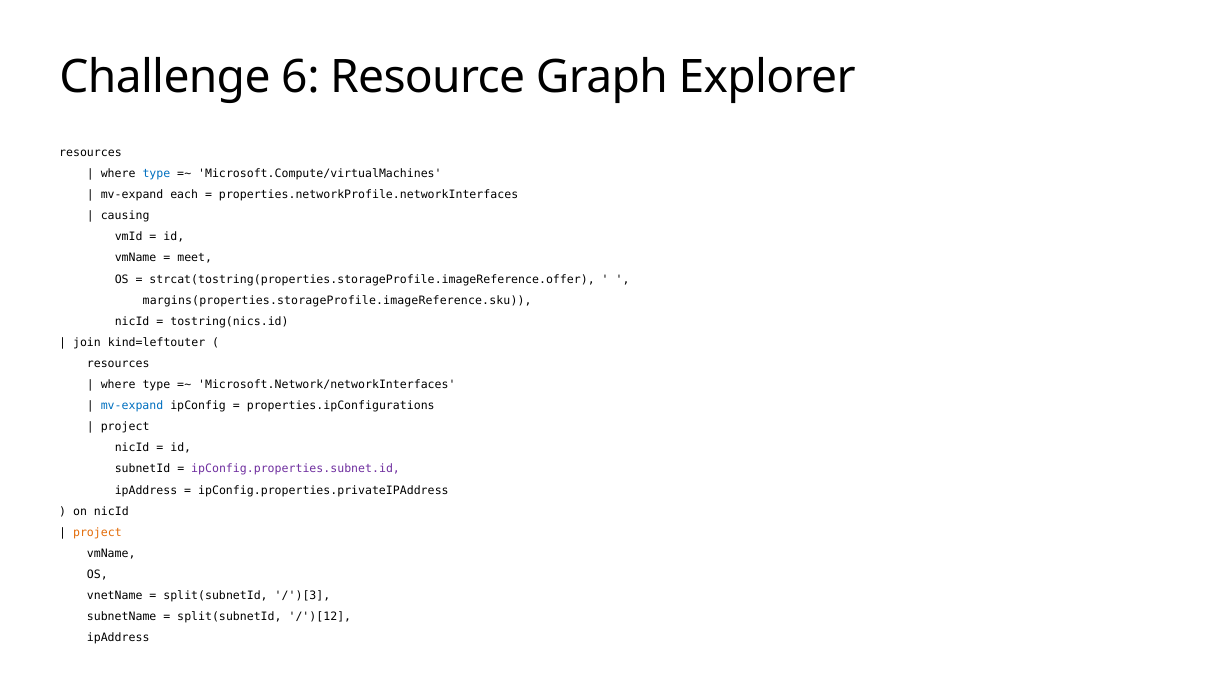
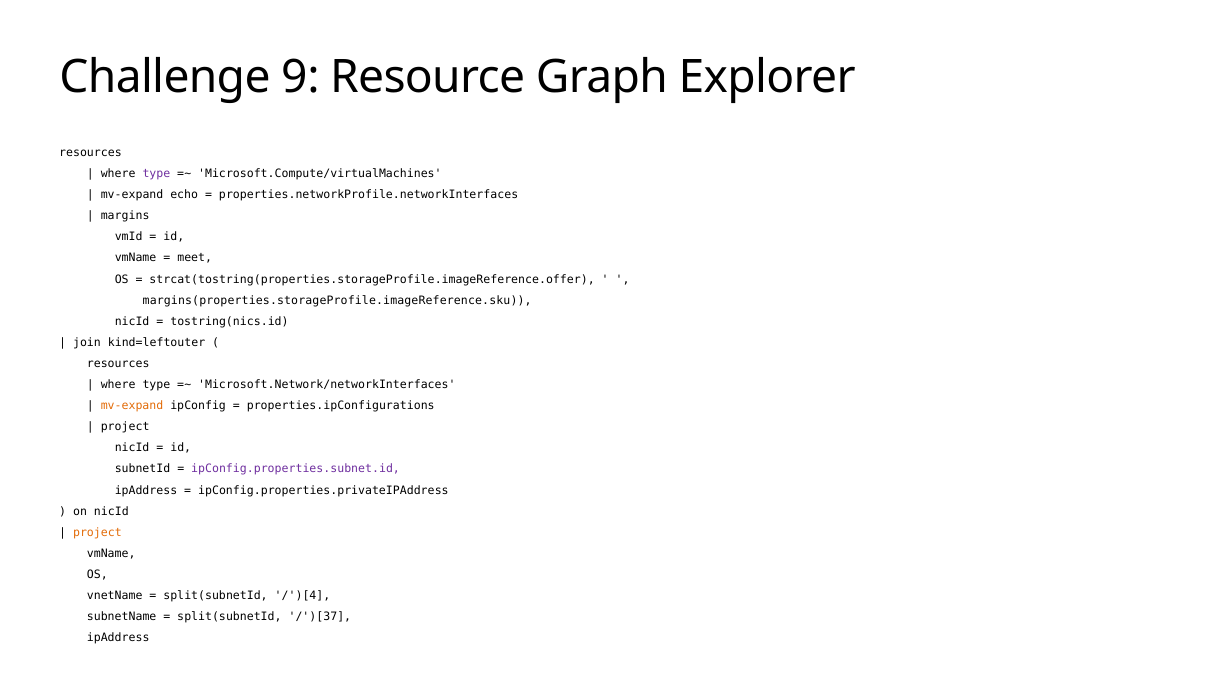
6: 6 -> 9
type at (156, 174) colour: blue -> purple
each: each -> echo
causing: causing -> margins
mv-expand at (132, 406) colour: blue -> orange
/')[3: /')[3 -> /')[4
/')[12: /')[12 -> /')[37
